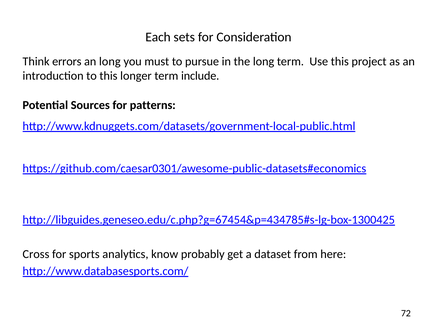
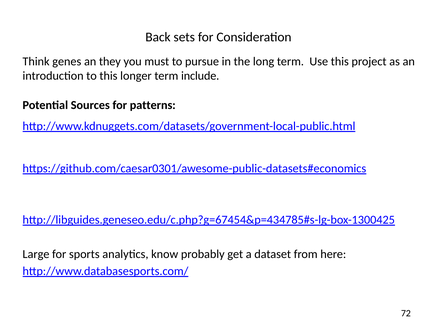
Each: Each -> Back
errors: errors -> genes
an long: long -> they
Cross: Cross -> Large
